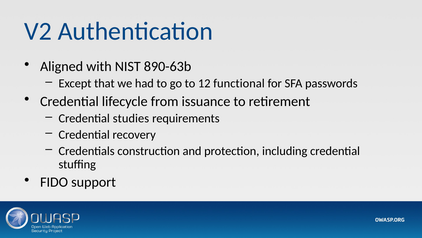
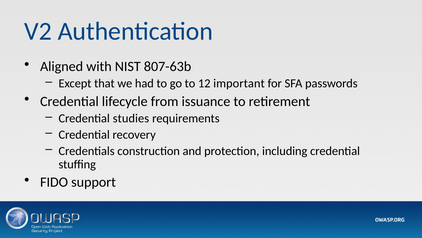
890-63b: 890-63b -> 807-63b
functional: functional -> important
